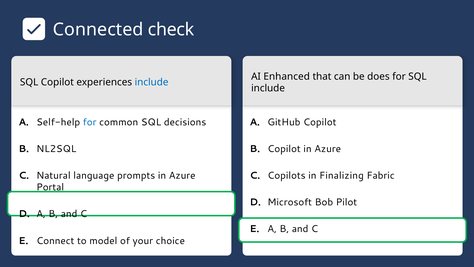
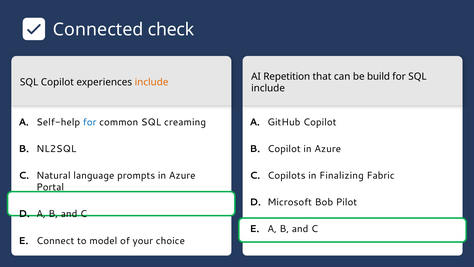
Enhanced: Enhanced -> Repetition
does: does -> build
include at (152, 82) colour: blue -> orange
decisions: decisions -> creaming
